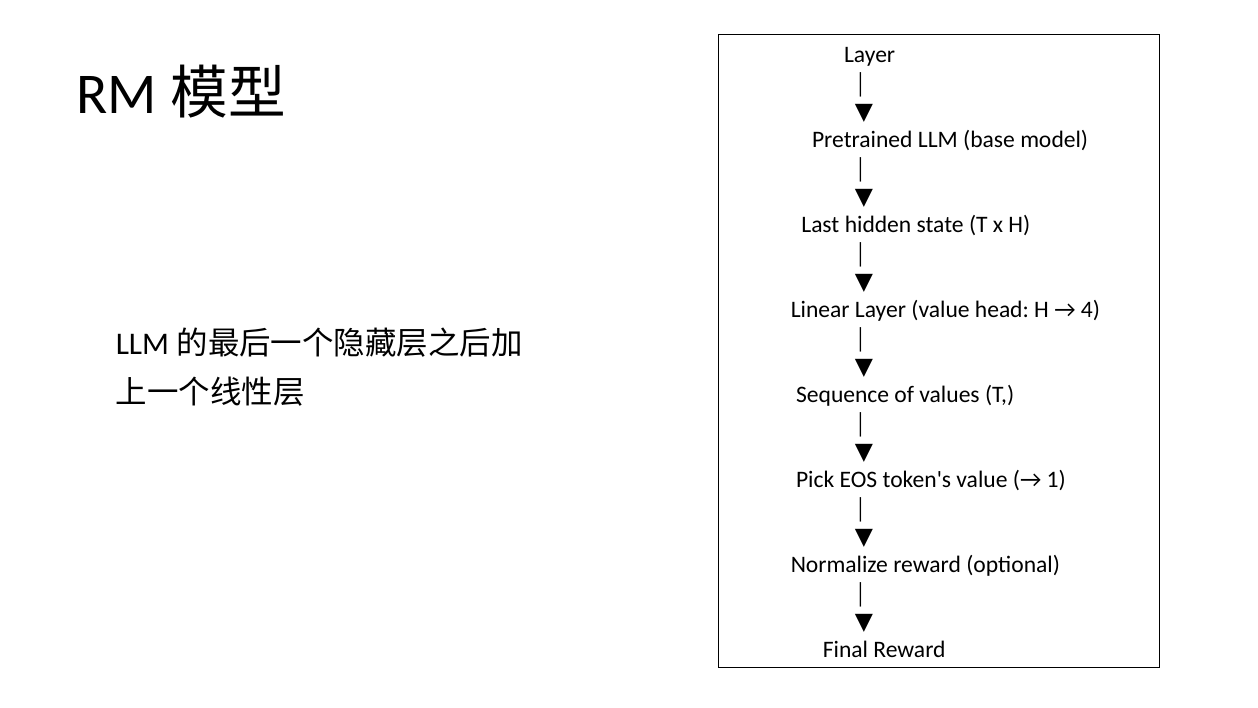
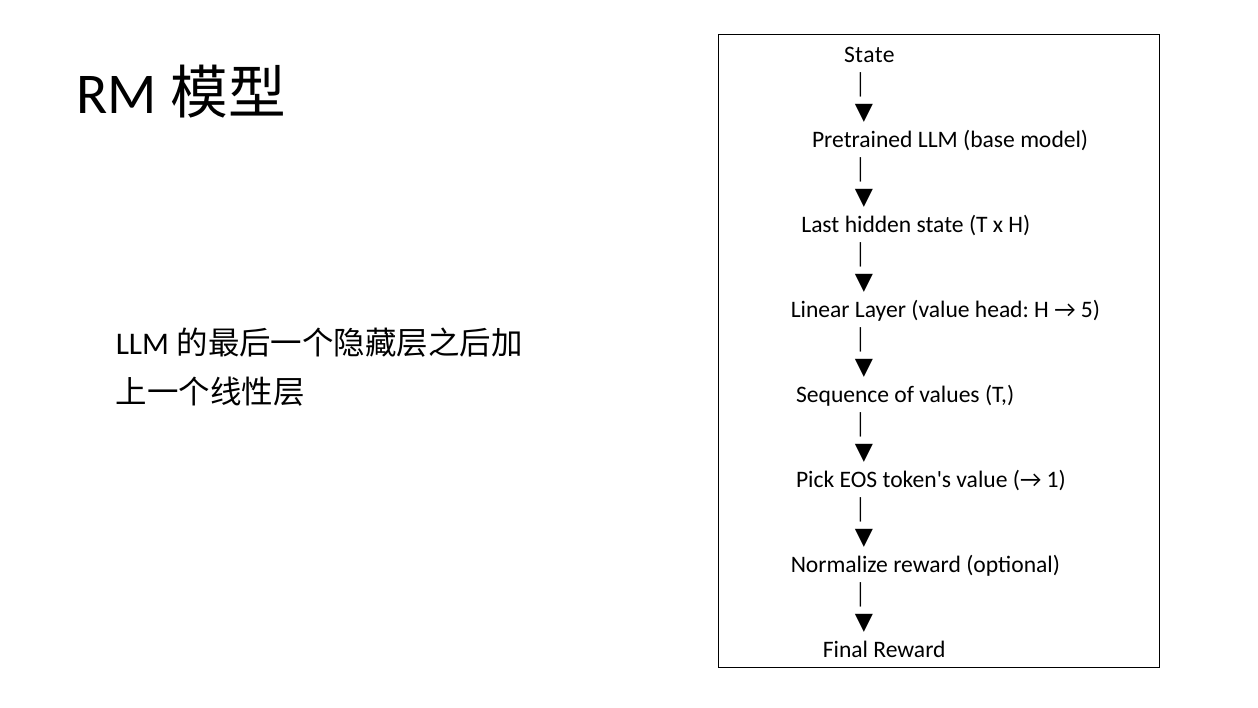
Layer at (870, 55): Layer -> State
4: 4 -> 5
